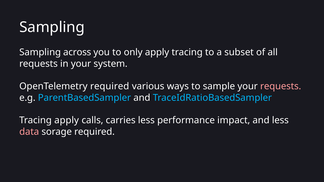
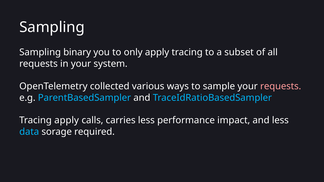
across: across -> binary
OpenTelemetry required: required -> collected
data colour: pink -> light blue
